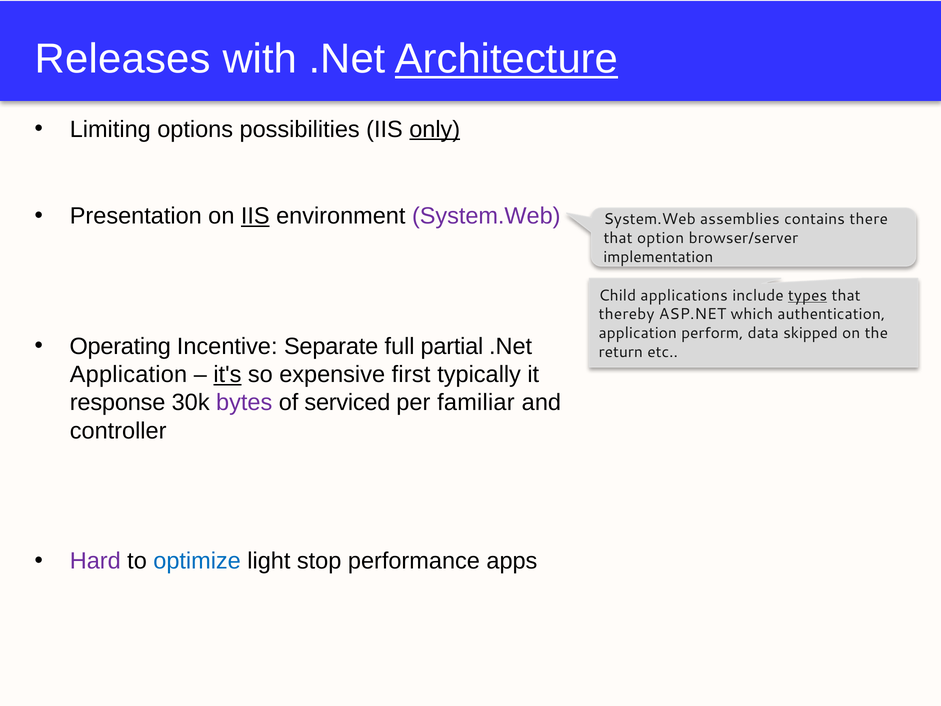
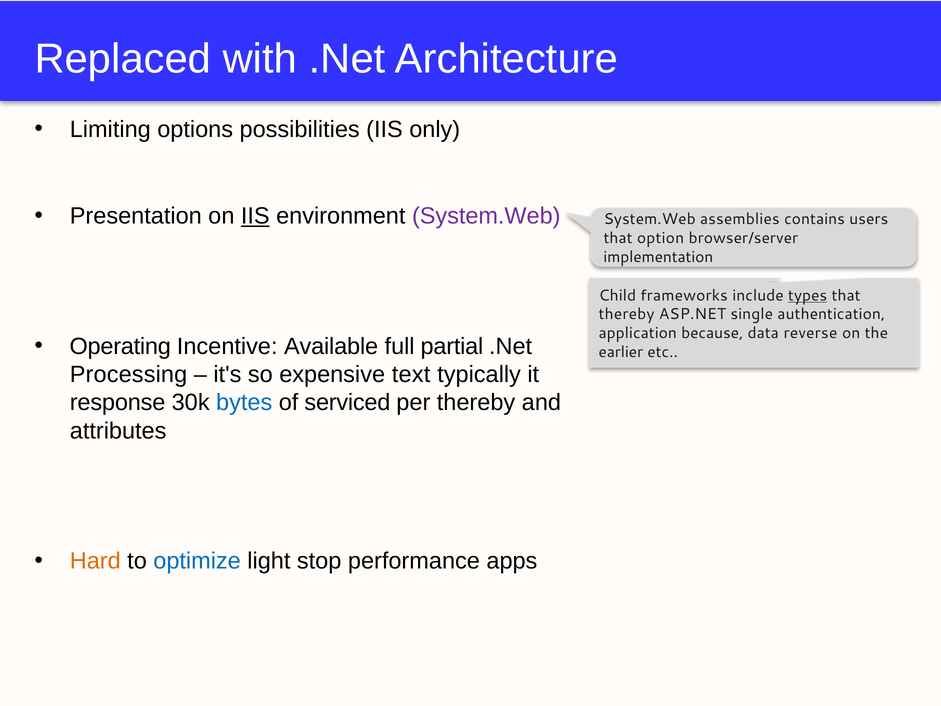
Releases: Releases -> Replaced
Architecture underline: present -> none
only underline: present -> none
there: there -> users
applications: applications -> frameworks
which: which -> single
perform: perform -> because
skipped: skipped -> reverse
Separate: Separate -> Available
return: return -> earlier
Application at (128, 374): Application -> Processing
it's underline: present -> none
first: first -> text
bytes colour: purple -> blue
per familiar: familiar -> thereby
controller: controller -> attributes
Hard colour: purple -> orange
